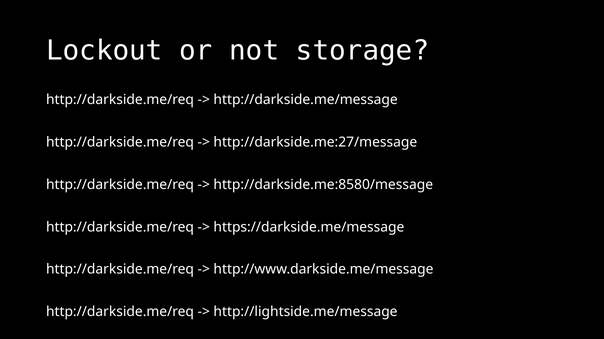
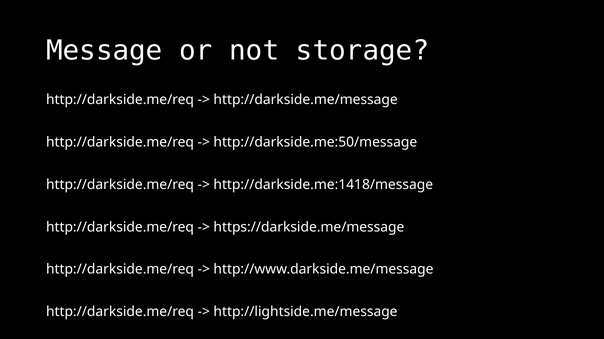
Lockout: Lockout -> Message
http://darkside.me:27/message: http://darkside.me:27/message -> http://darkside.me:50/message
http://darkside.me:8580/message: http://darkside.me:8580/message -> http://darkside.me:1418/message
